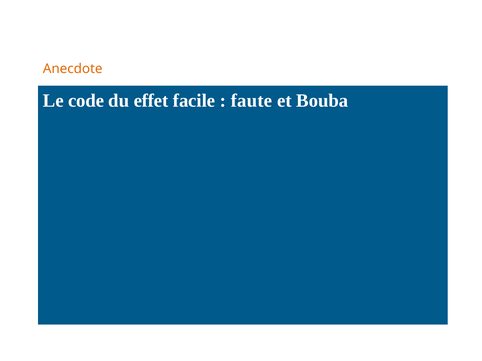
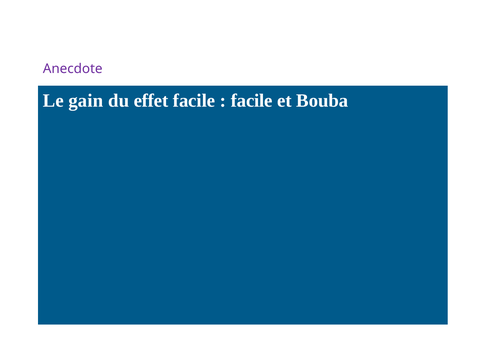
Anecdote colour: orange -> purple
code: code -> gain
faute at (252, 101): faute -> facile
